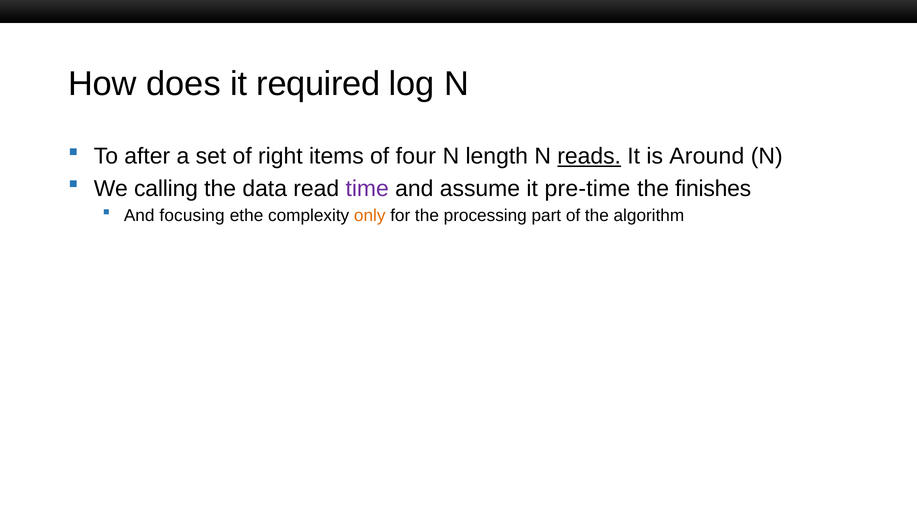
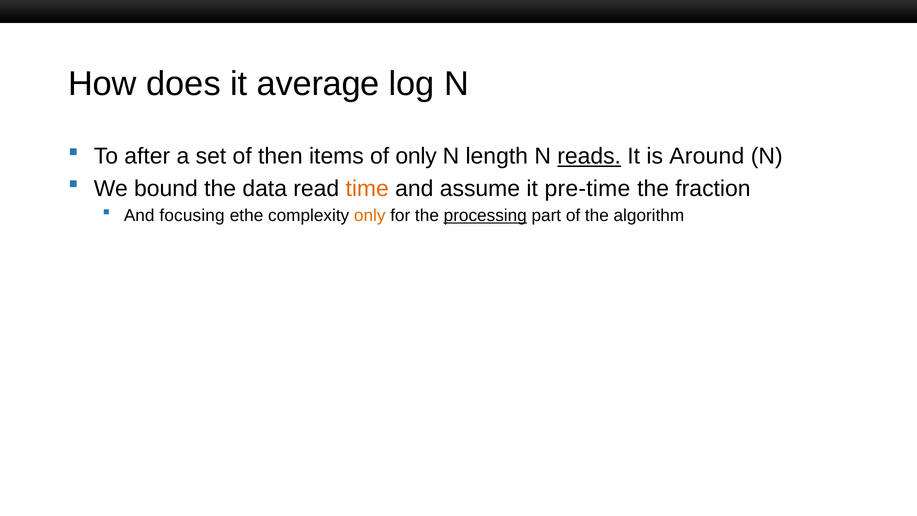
required: required -> average
right: right -> then
of four: four -> only
calling: calling -> bound
time colour: purple -> orange
finishes: finishes -> fraction
processing underline: none -> present
